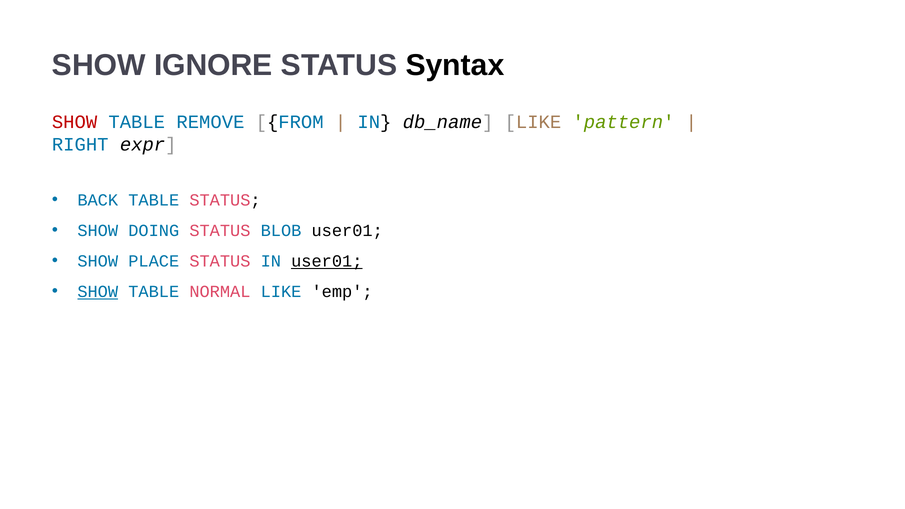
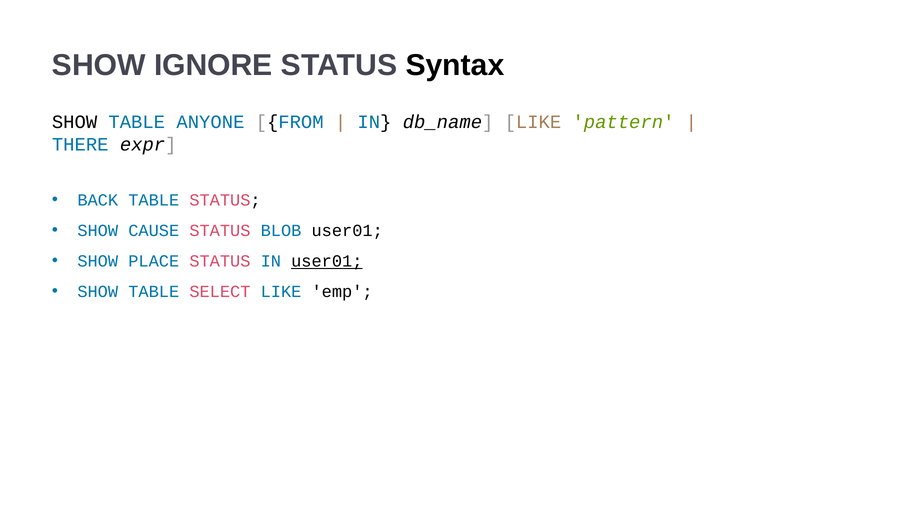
SHOW at (75, 122) colour: red -> black
REMOVE: REMOVE -> ANYONE
RIGHT: RIGHT -> THERE
DOING: DOING -> CAUSE
SHOW at (98, 292) underline: present -> none
NORMAL: NORMAL -> SELECT
